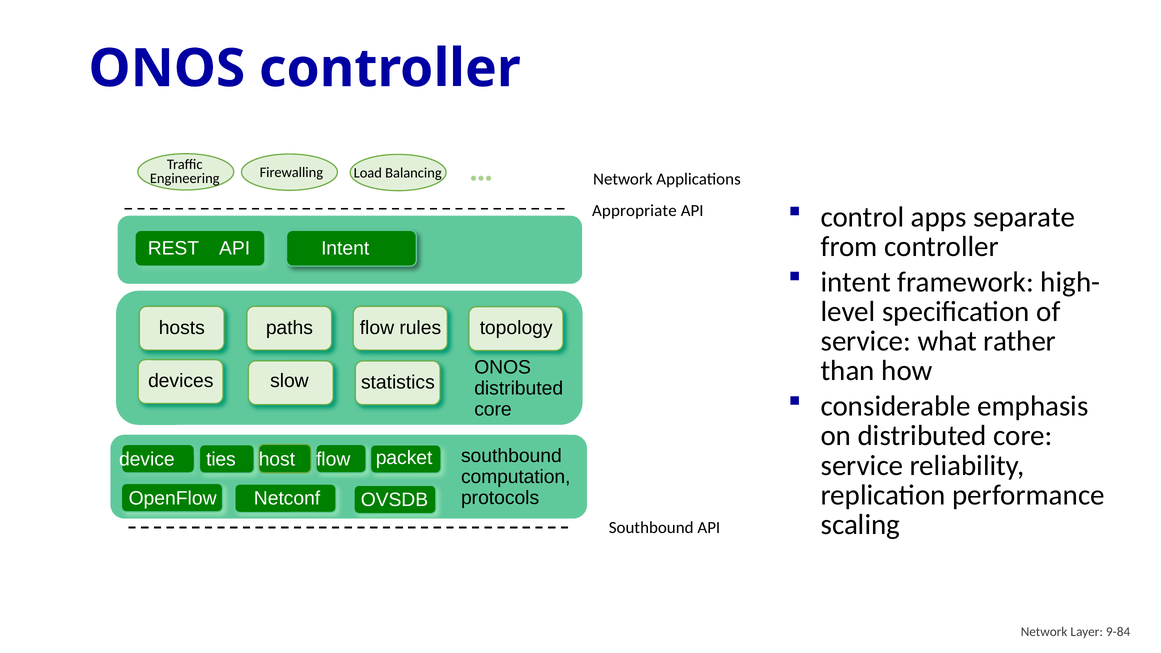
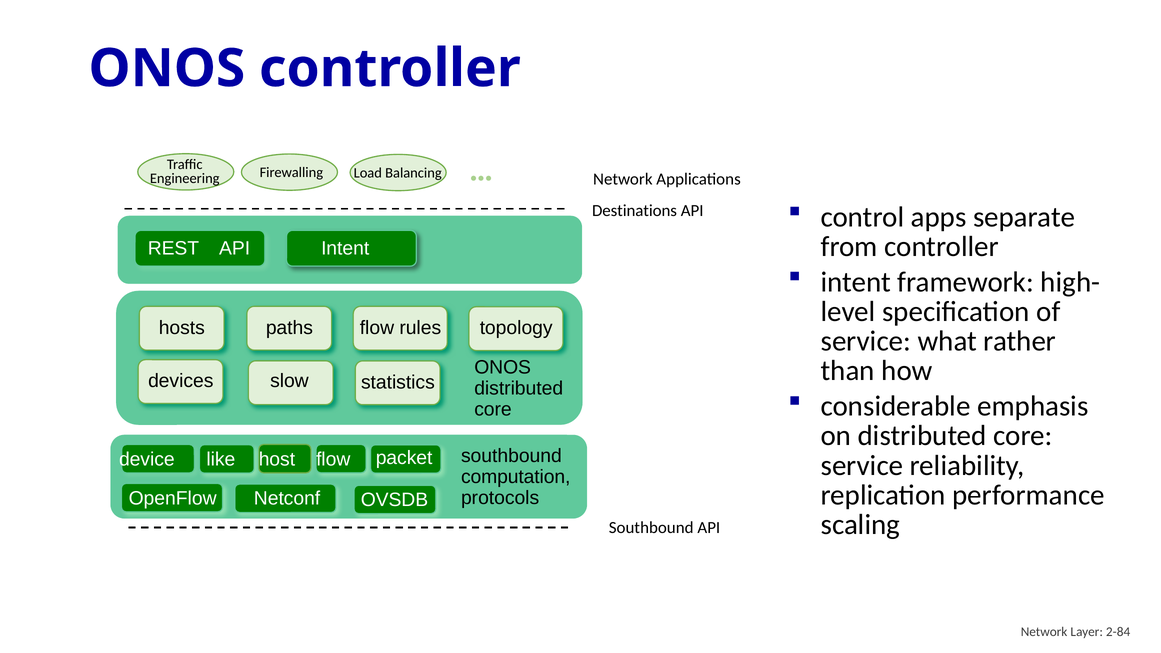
Appropriate: Appropriate -> Destinations
ties: ties -> like
9-84: 9-84 -> 2-84
